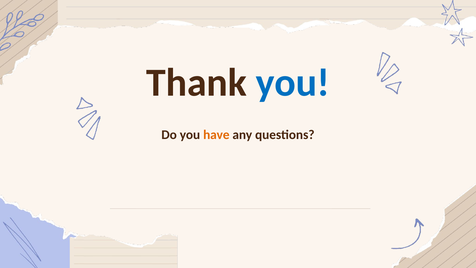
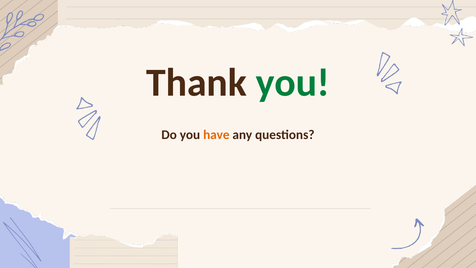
you at (293, 83) colour: blue -> green
